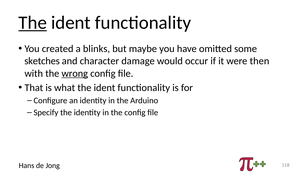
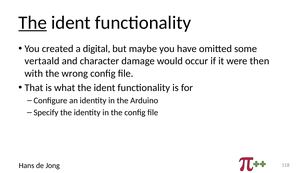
blinks: blinks -> digital
sketches: sketches -> vertaald
wrong underline: present -> none
